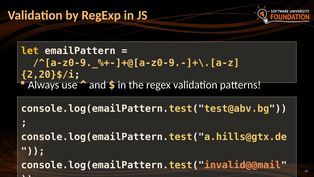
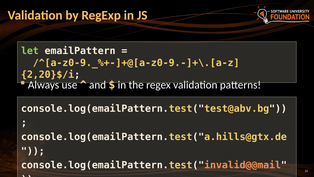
let colour: yellow -> light green
